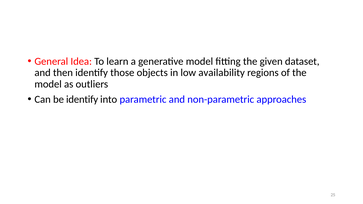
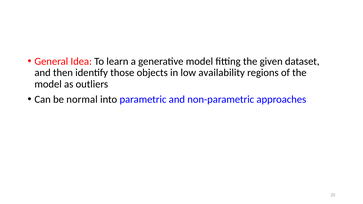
be identify: identify -> normal
